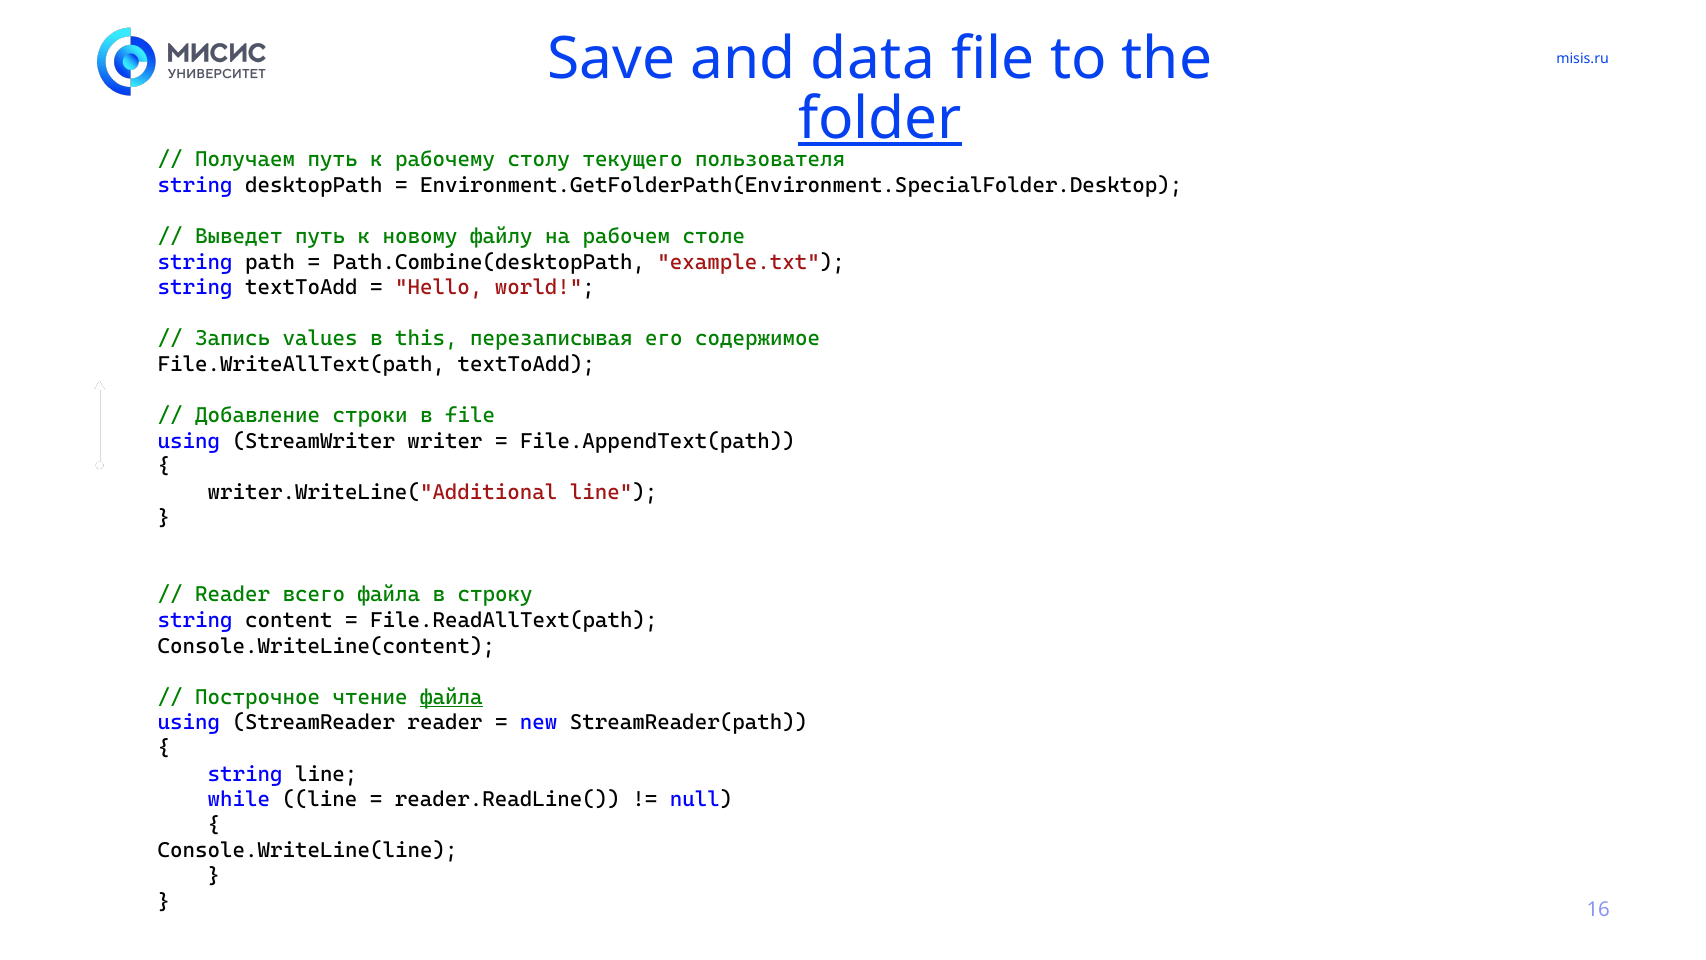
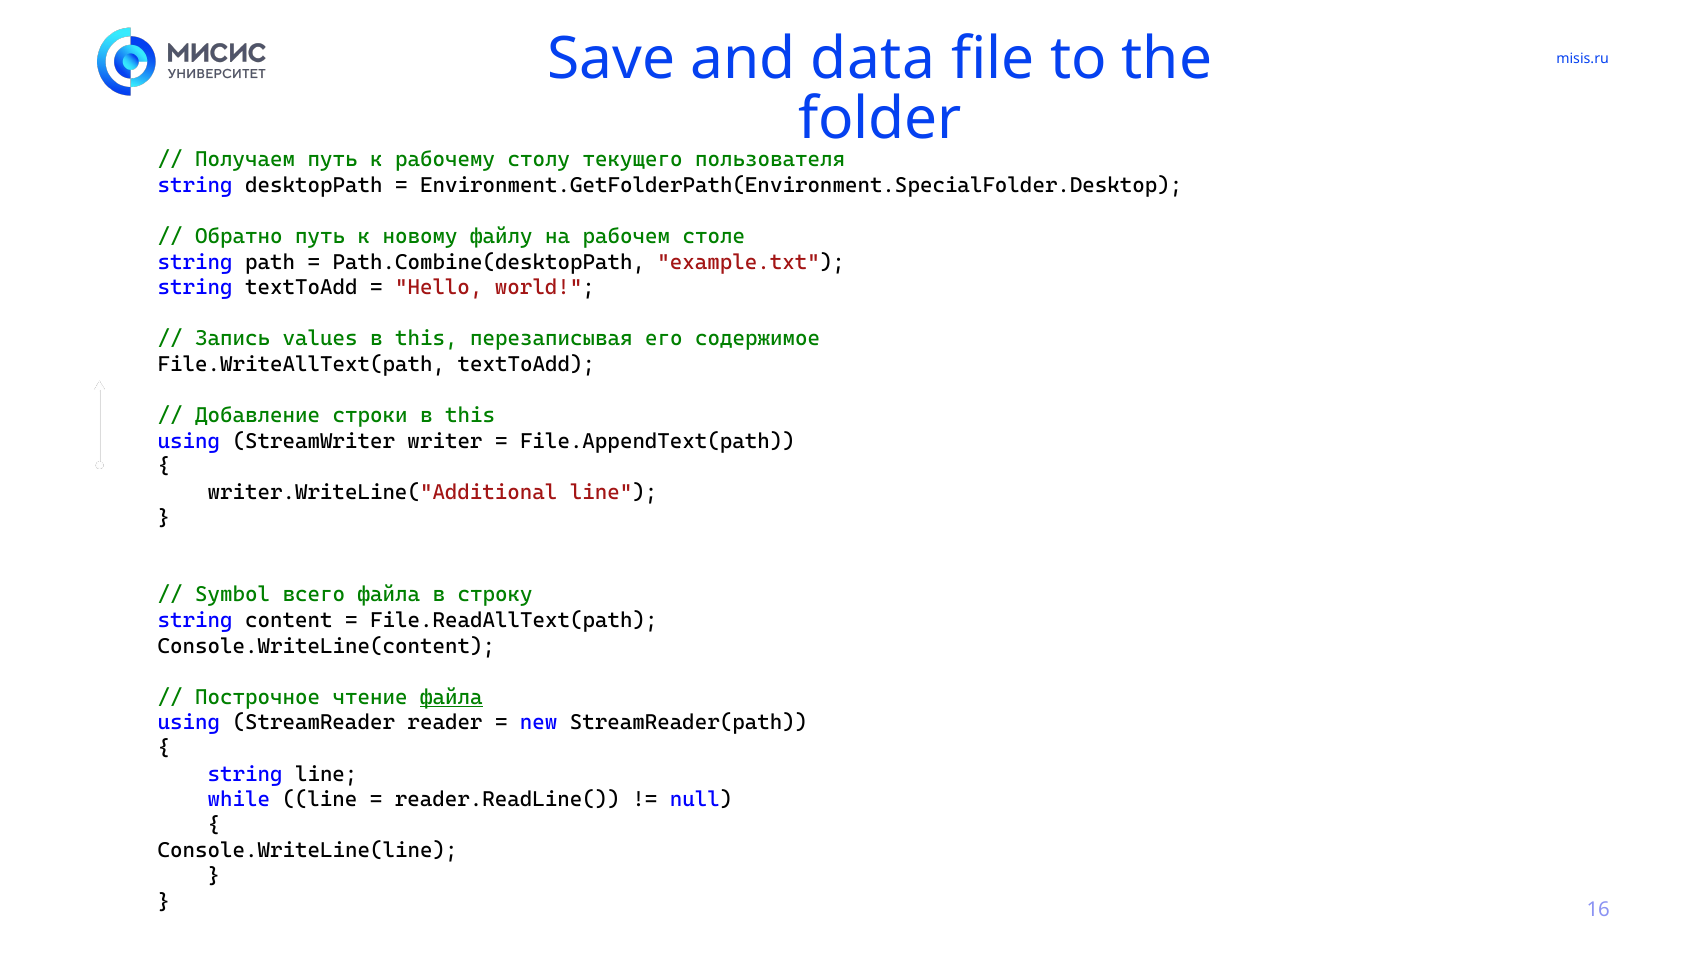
folder underline: present -> none
Выведет: Выведет -> Обратно
строки в file: file -> this
Reader at (233, 595): Reader -> Symbol
